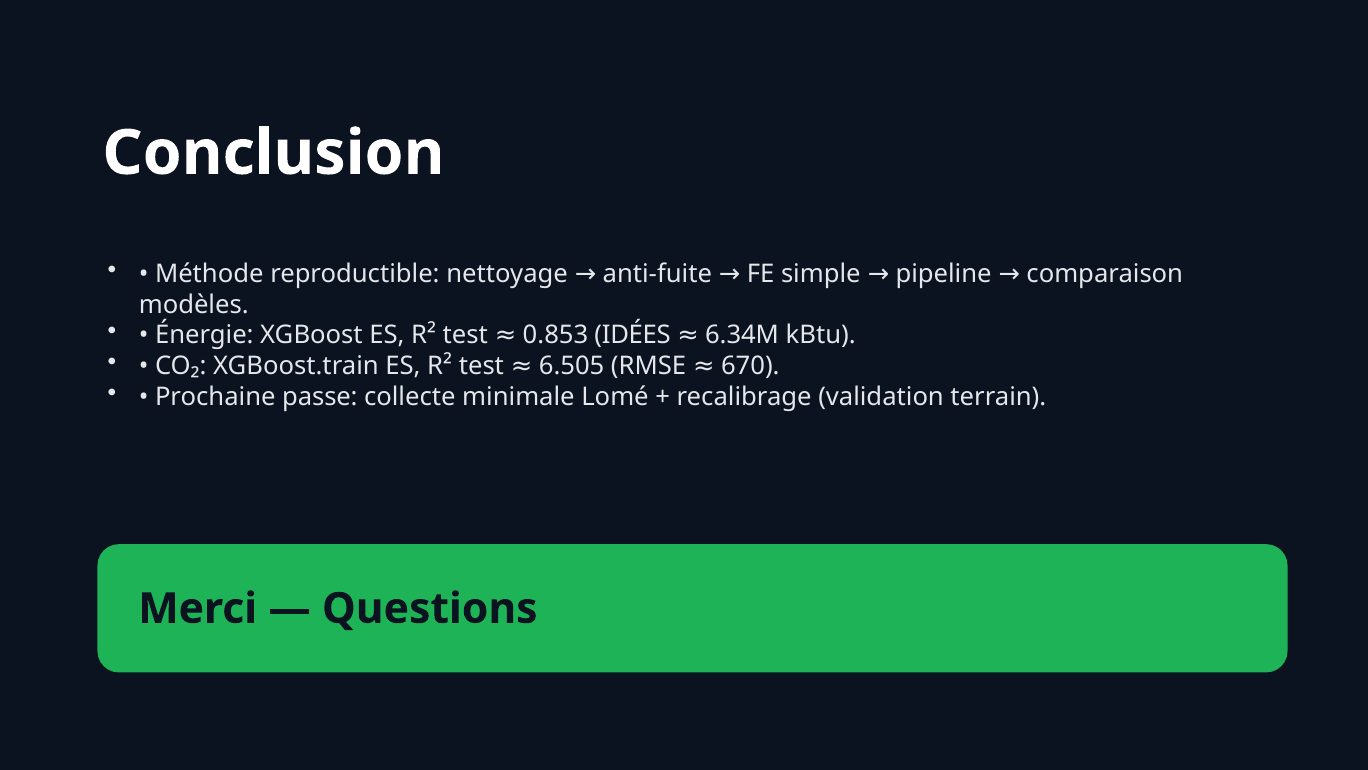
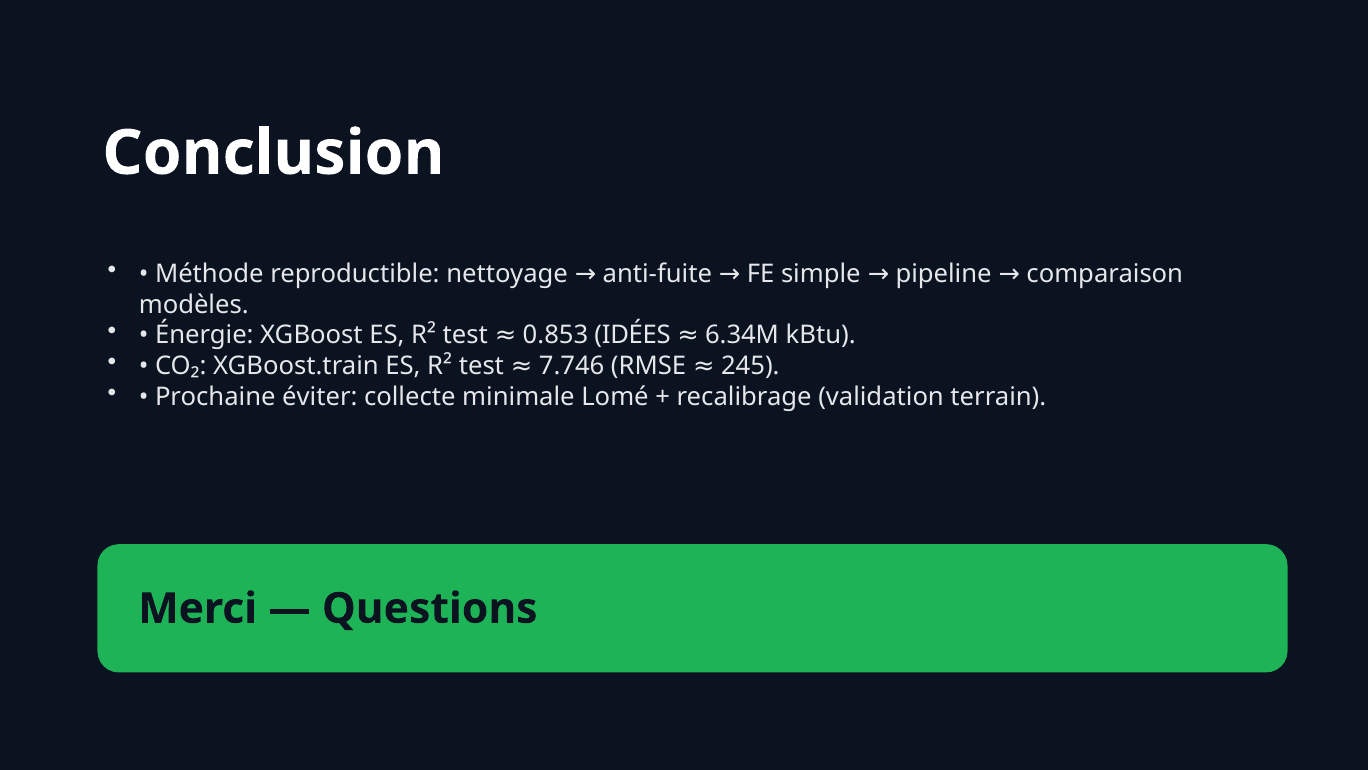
6.505: 6.505 -> 7.746
670: 670 -> 245
passe: passe -> éviter
